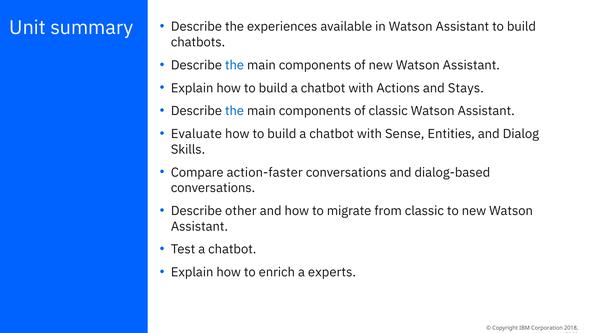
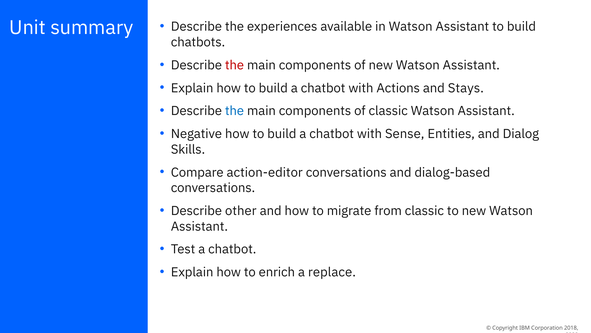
the at (235, 65) colour: blue -> red
Evaluate: Evaluate -> Negative
action-faster: action-faster -> action-editor
experts: experts -> replace
